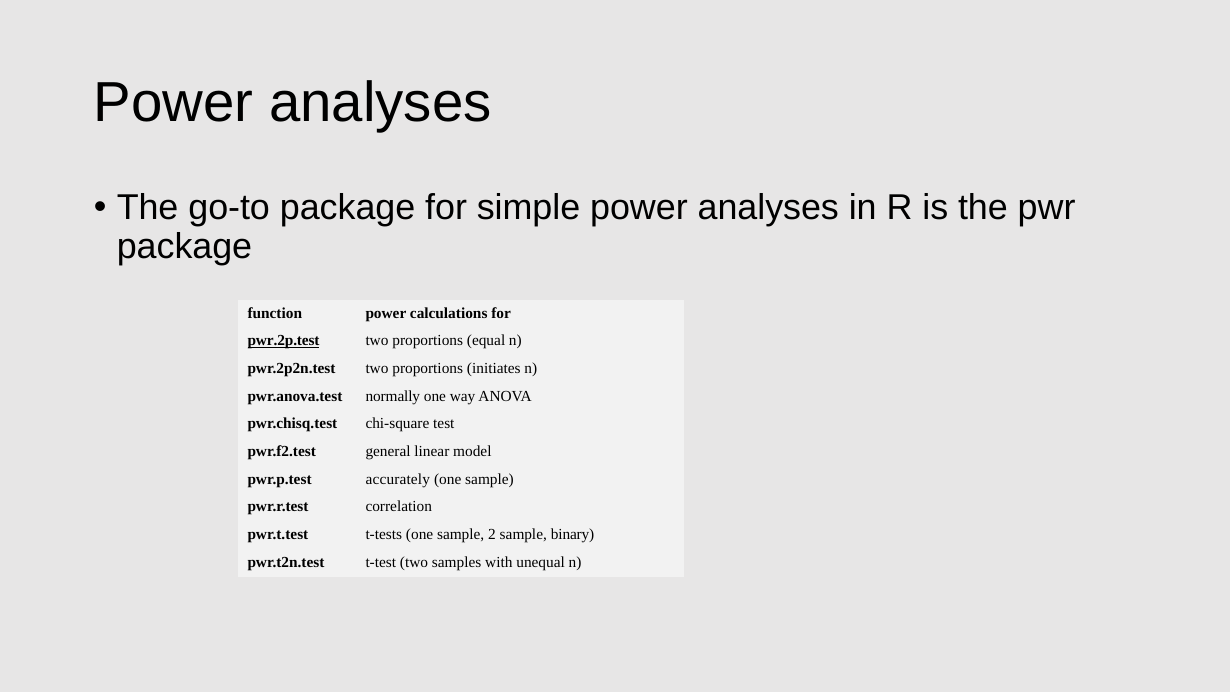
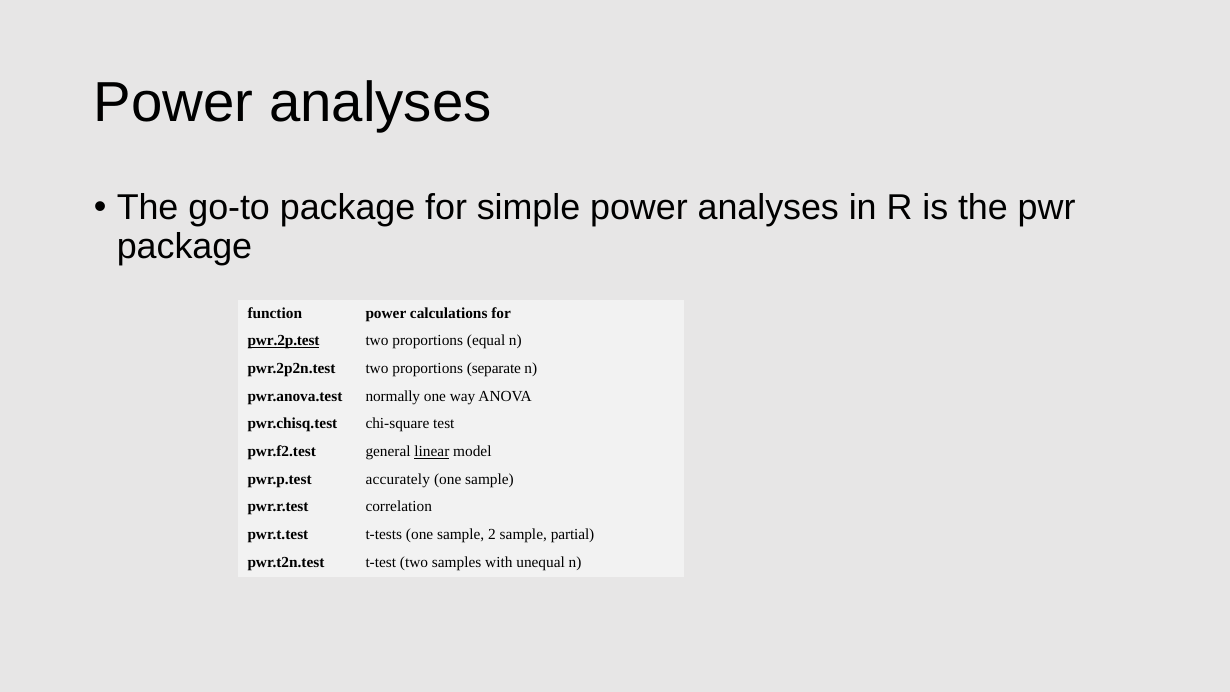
initiates: initiates -> separate
linear underline: none -> present
binary: binary -> partial
